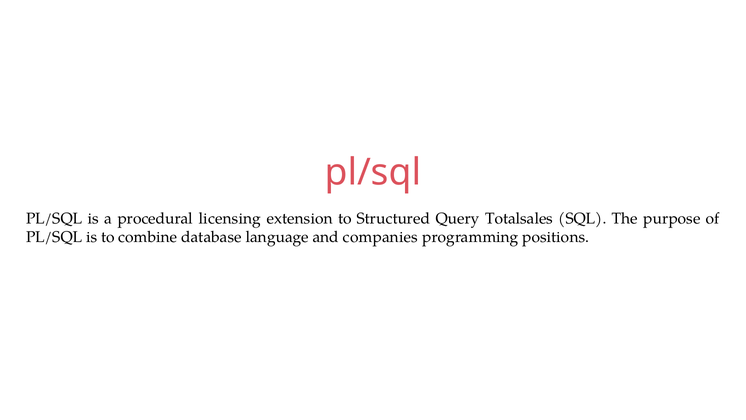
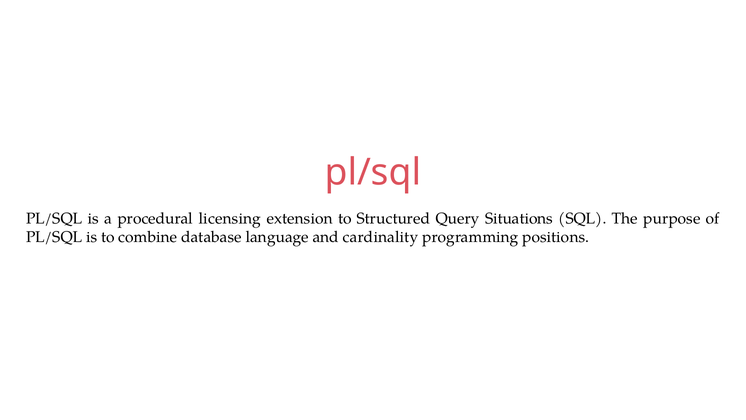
Totalsales: Totalsales -> Situations
companies: companies -> cardinality
